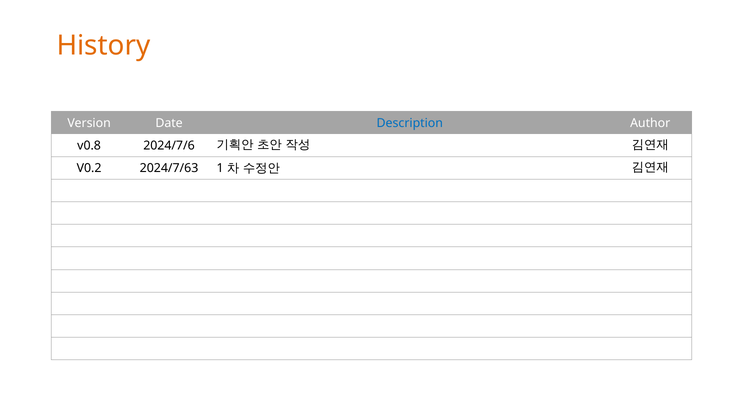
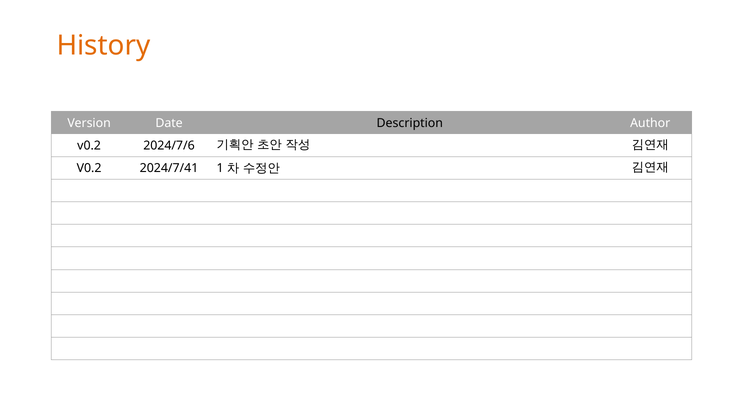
Description colour: blue -> black
v0.8 at (89, 146): v0.8 -> v0.2
2024/7/63: 2024/7/63 -> 2024/7/41
